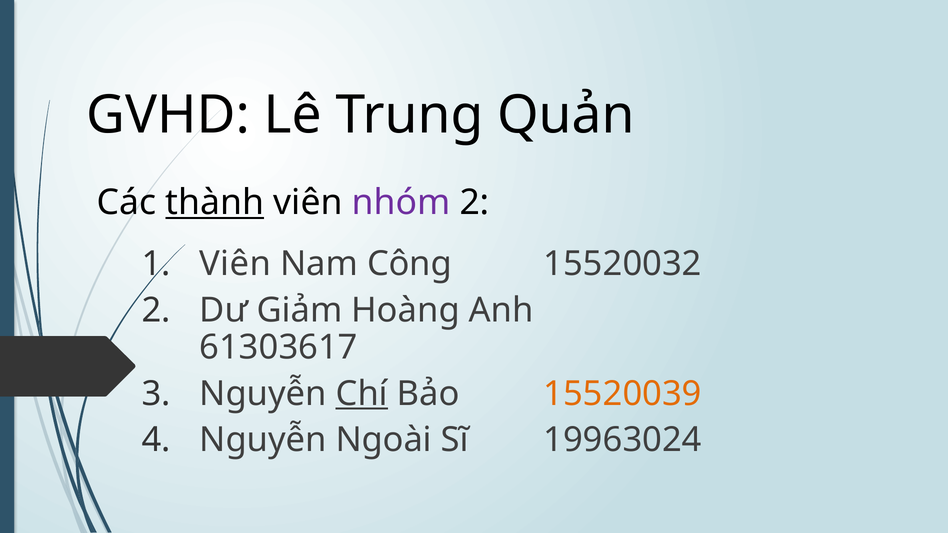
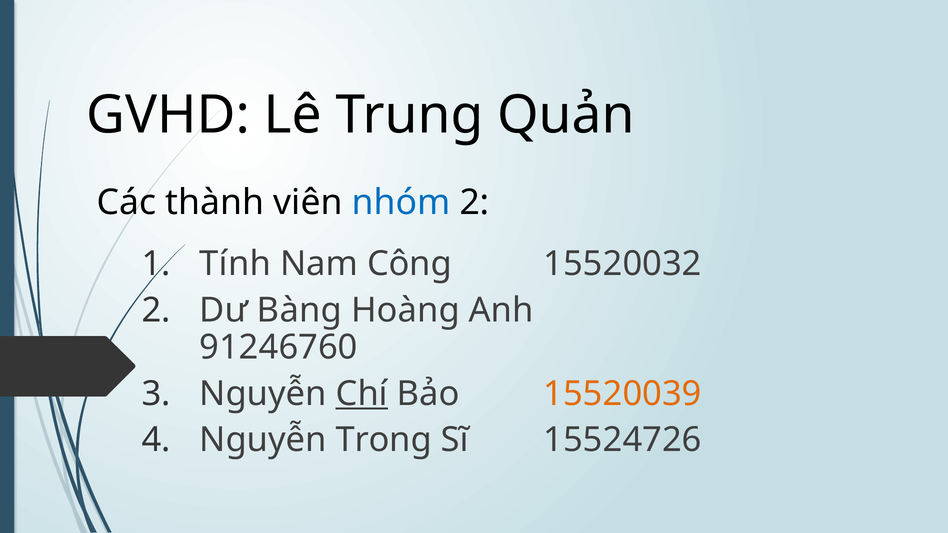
thành underline: present -> none
nhóm colour: purple -> blue
Viên at (235, 264): Viên -> Tính
Giảm: Giảm -> Bàng
61303617: 61303617 -> 91246760
Ngoài: Ngoài -> Trong
19963024: 19963024 -> 15524726
